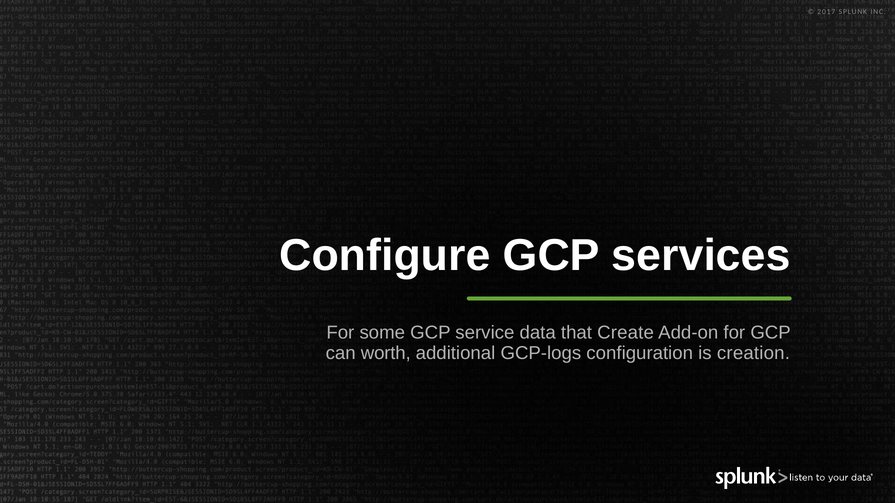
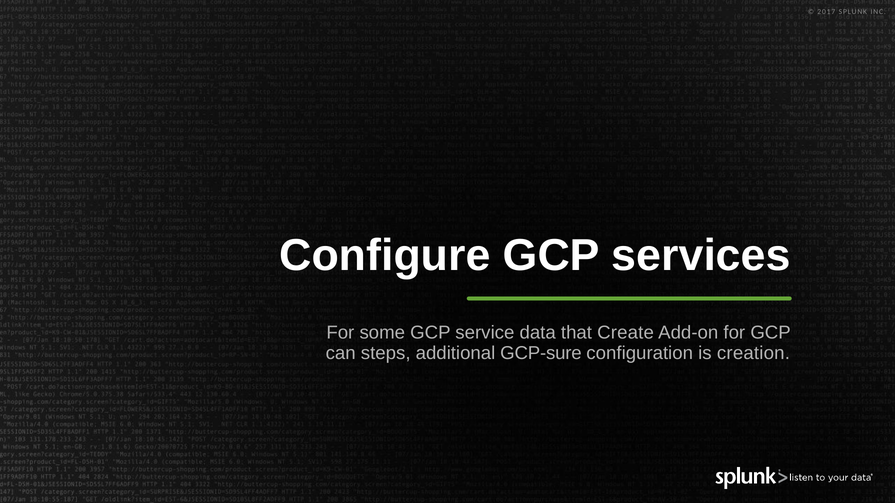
worth: worth -> steps
GCP-logs: GCP-logs -> GCP-sure
